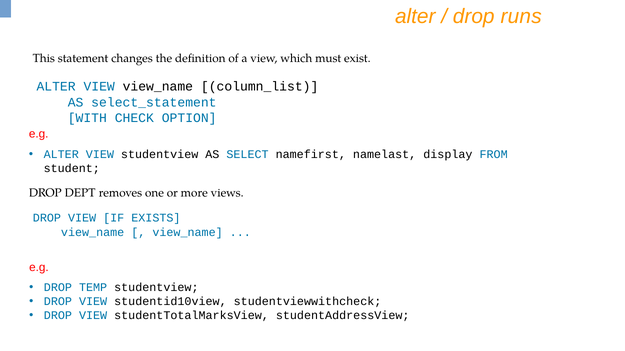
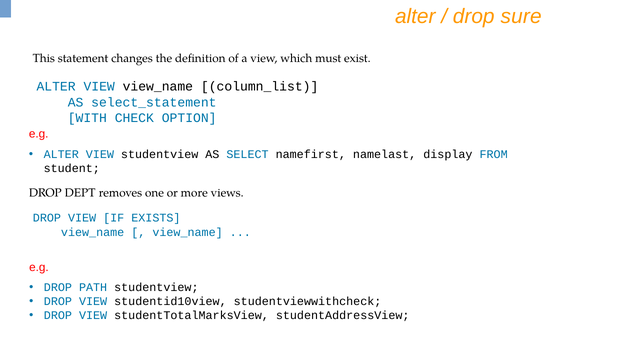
runs: runs -> sure
TEMP: TEMP -> PATH
